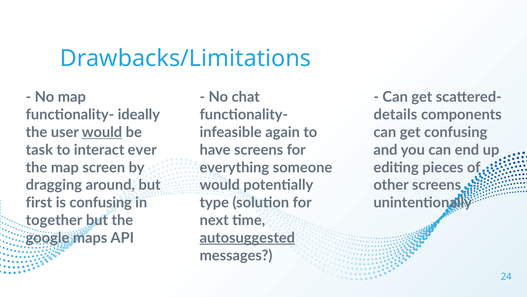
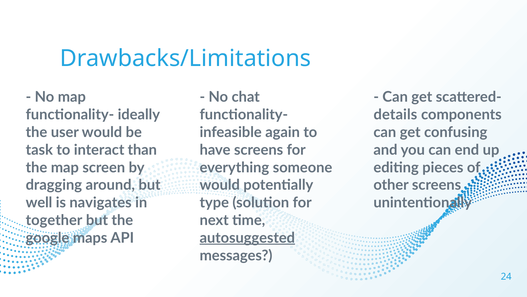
would at (102, 132) underline: present -> none
ever: ever -> than
first: first -> well
is confusing: confusing -> navigates
